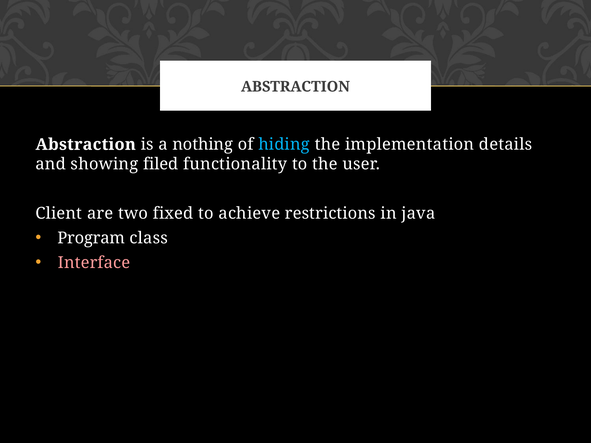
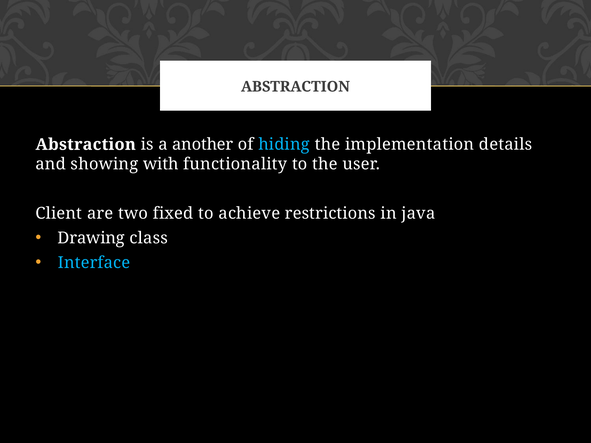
nothing: nothing -> another
filed: filed -> with
Program: Program -> Drawing
Interface colour: pink -> light blue
